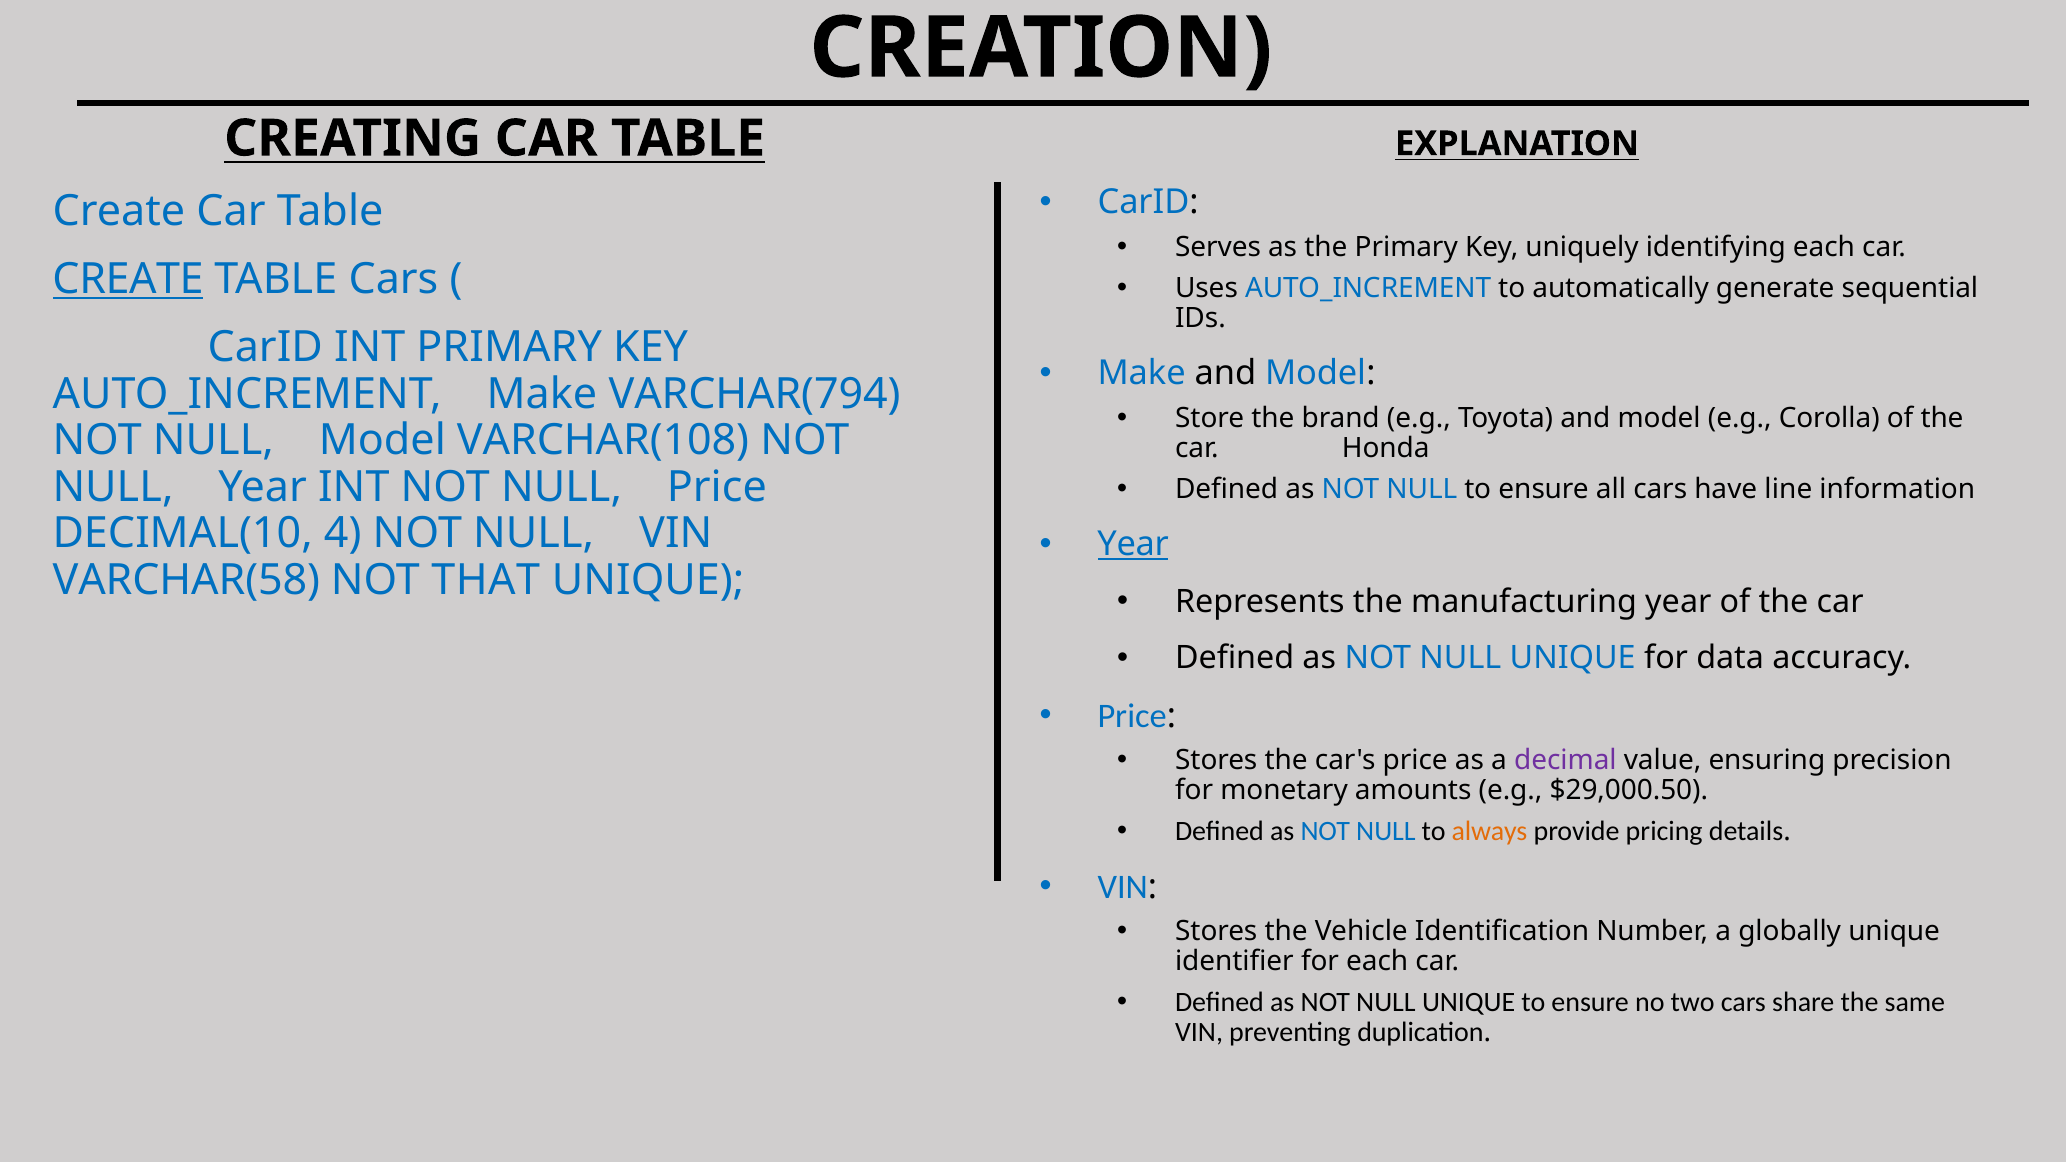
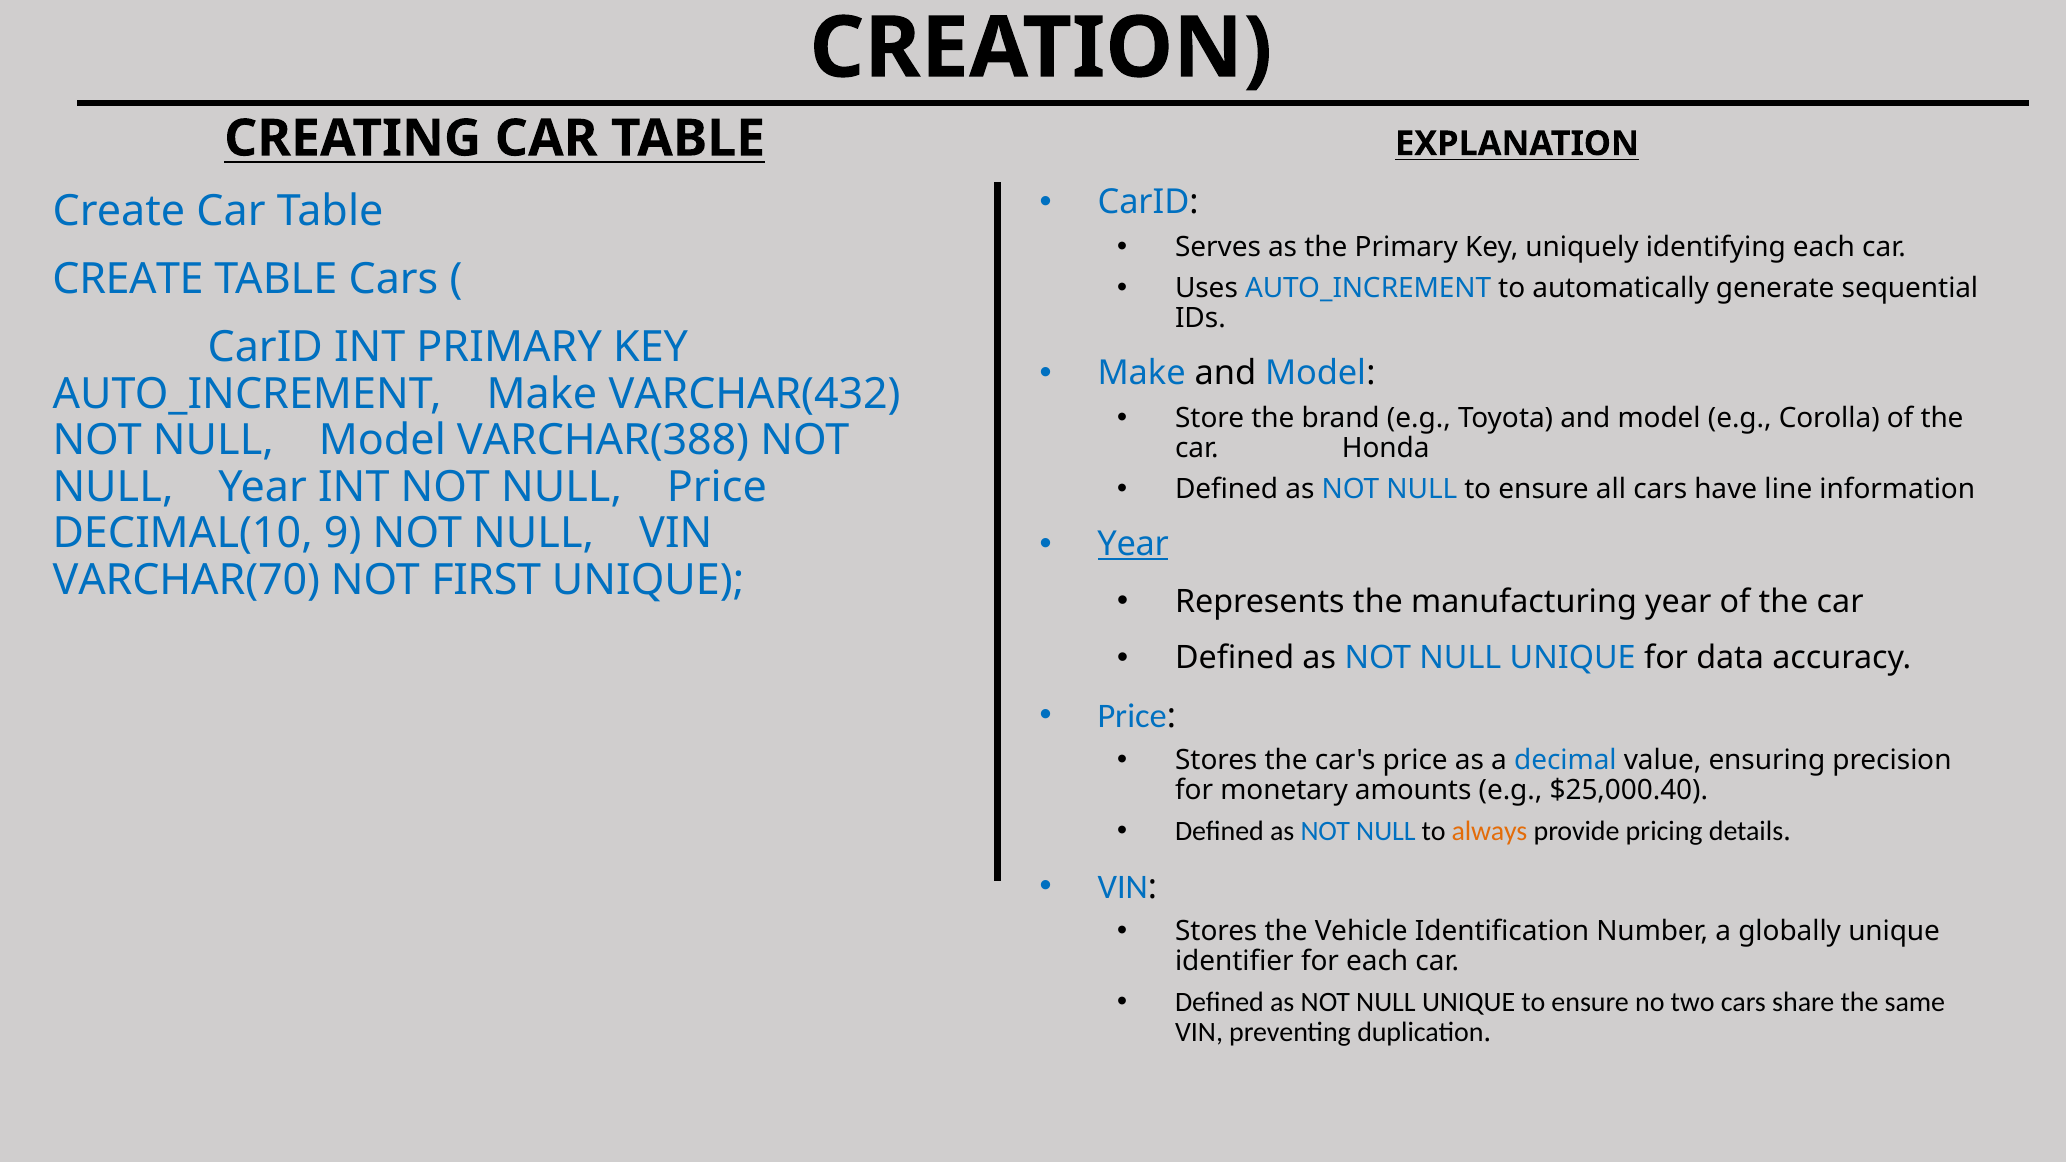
CREATE at (128, 279) underline: present -> none
VARCHAR(794: VARCHAR(794 -> VARCHAR(432
VARCHAR(108: VARCHAR(108 -> VARCHAR(388
4: 4 -> 9
VARCHAR(58: VARCHAR(58 -> VARCHAR(70
THAT: THAT -> FIRST
decimal colour: purple -> blue
$29,000.50: $29,000.50 -> $25,000.40
